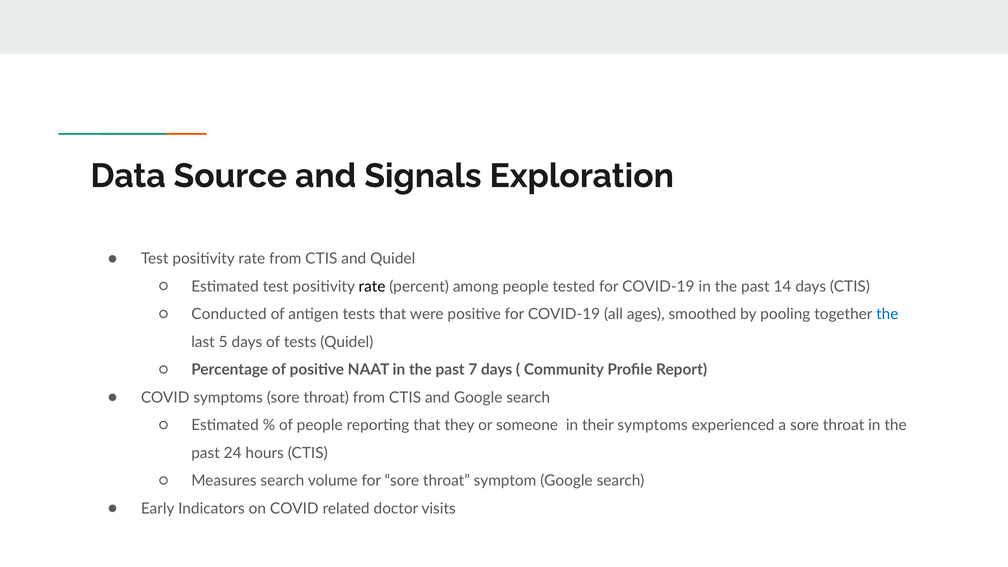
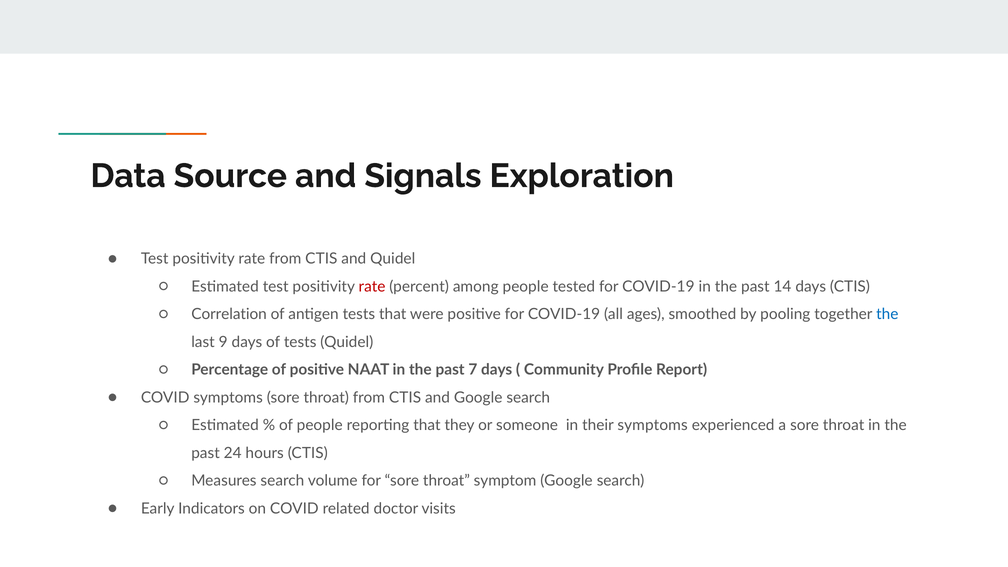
rate at (372, 287) colour: black -> red
Conducted: Conducted -> Correlation
5: 5 -> 9
